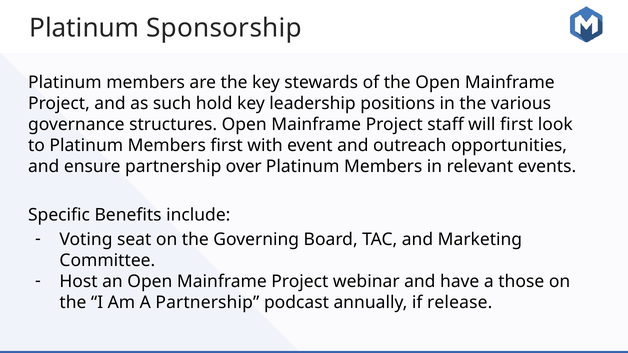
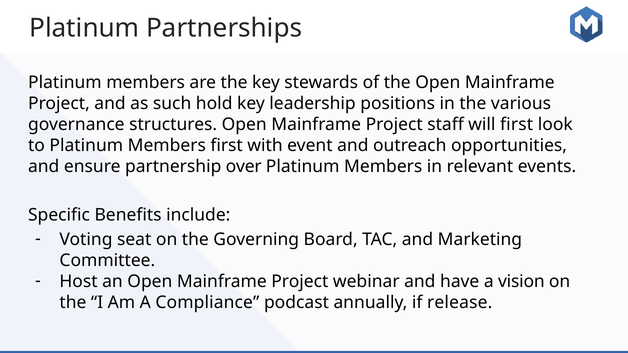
Sponsorship: Sponsorship -> Partnerships
those: those -> vision
A Partnership: Partnership -> Compliance
